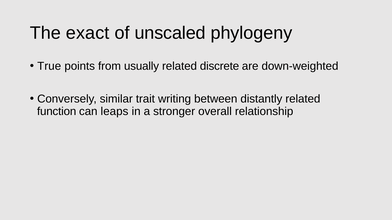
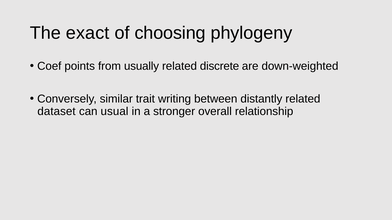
unscaled: unscaled -> choosing
True: True -> Coef
function: function -> dataset
leaps: leaps -> usual
